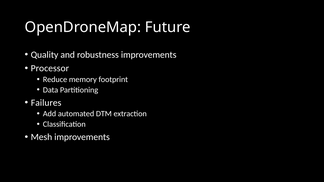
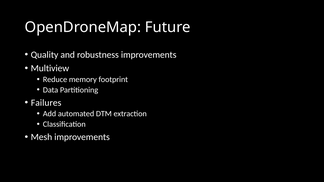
Processor: Processor -> Multiview
